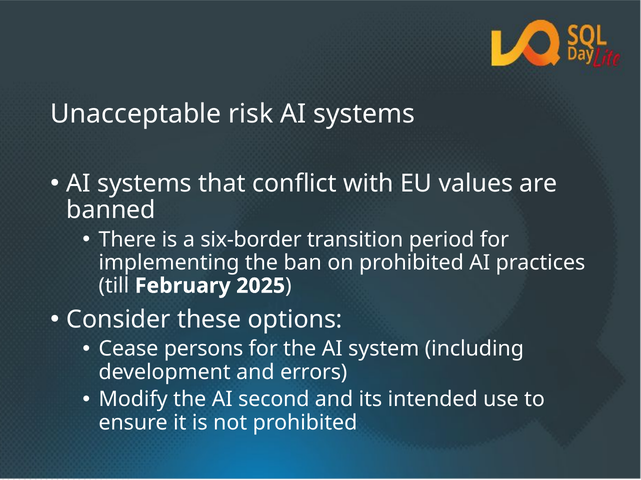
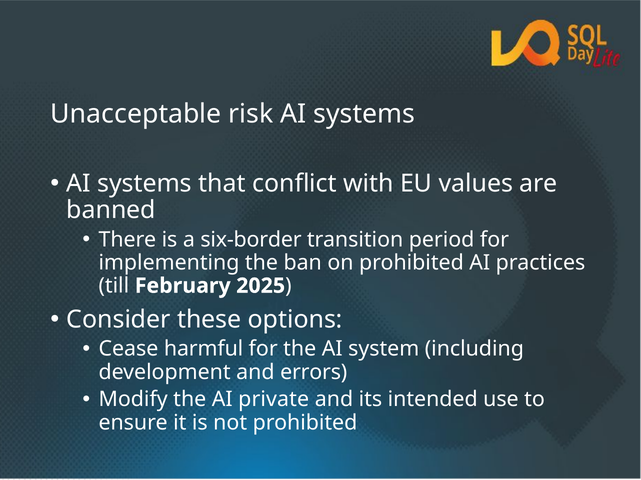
persons: persons -> harmful
second: second -> private
